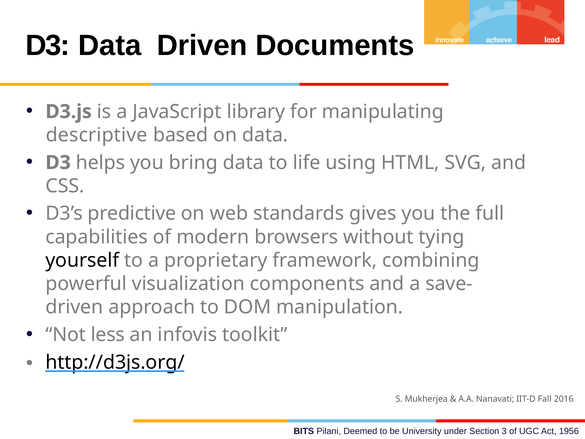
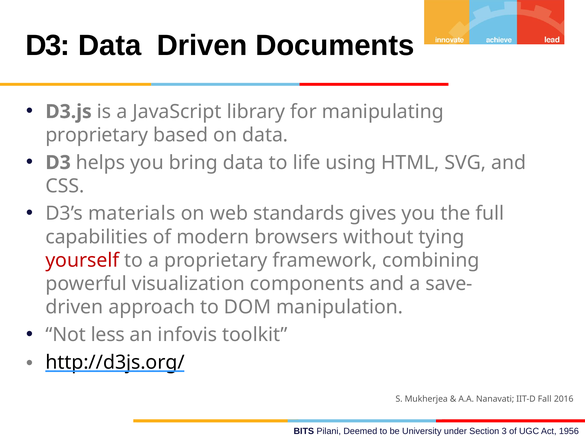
descriptive at (97, 135): descriptive -> proprietary
predictive: predictive -> materials
yourself colour: black -> red
